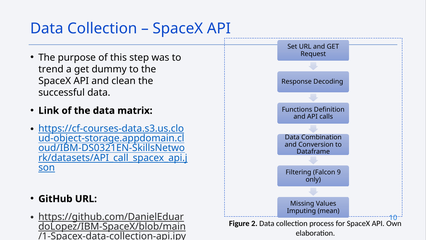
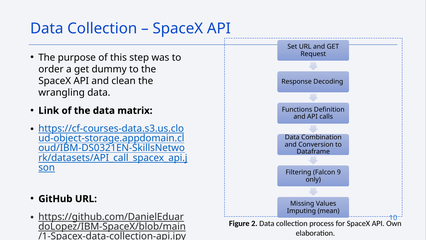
trend: trend -> order
successful: successful -> wrangling
